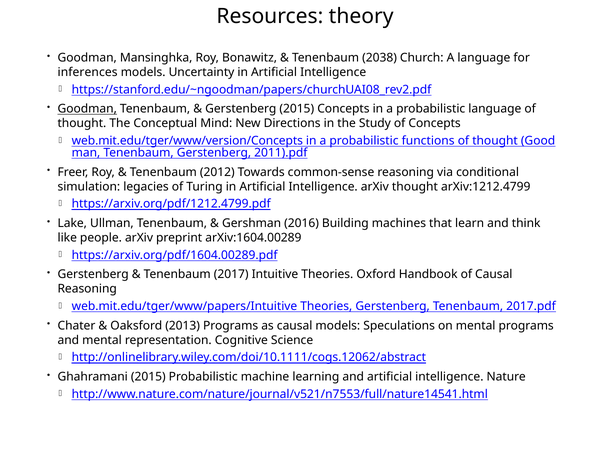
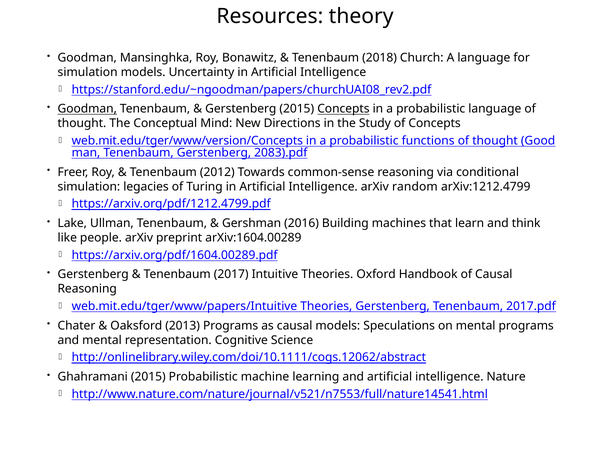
2038: 2038 -> 2018
inferences at (88, 72): inferences -> simulation
Concepts at (343, 109) underline: none -> present
2011).pdf: 2011).pdf -> 2083).pdf
arXiv thought: thought -> random
